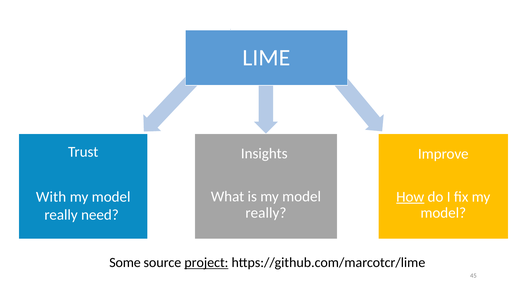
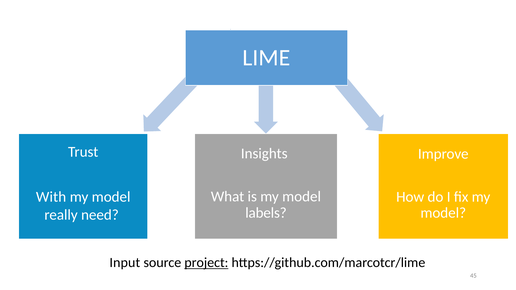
How underline: present -> none
really at (266, 213): really -> labels
Some: Some -> Input
